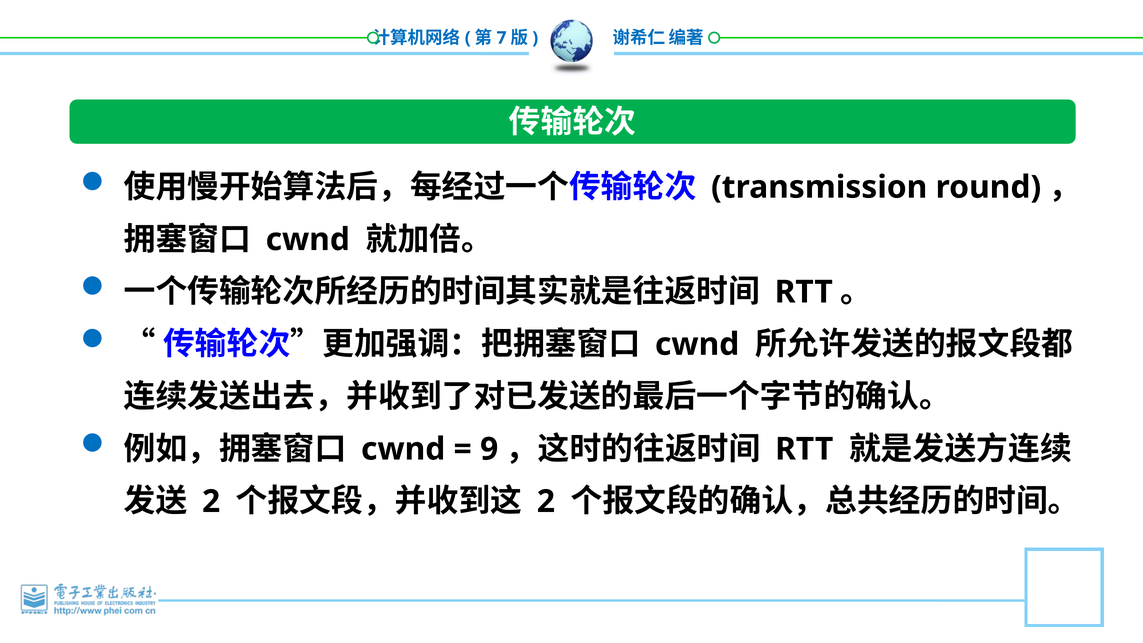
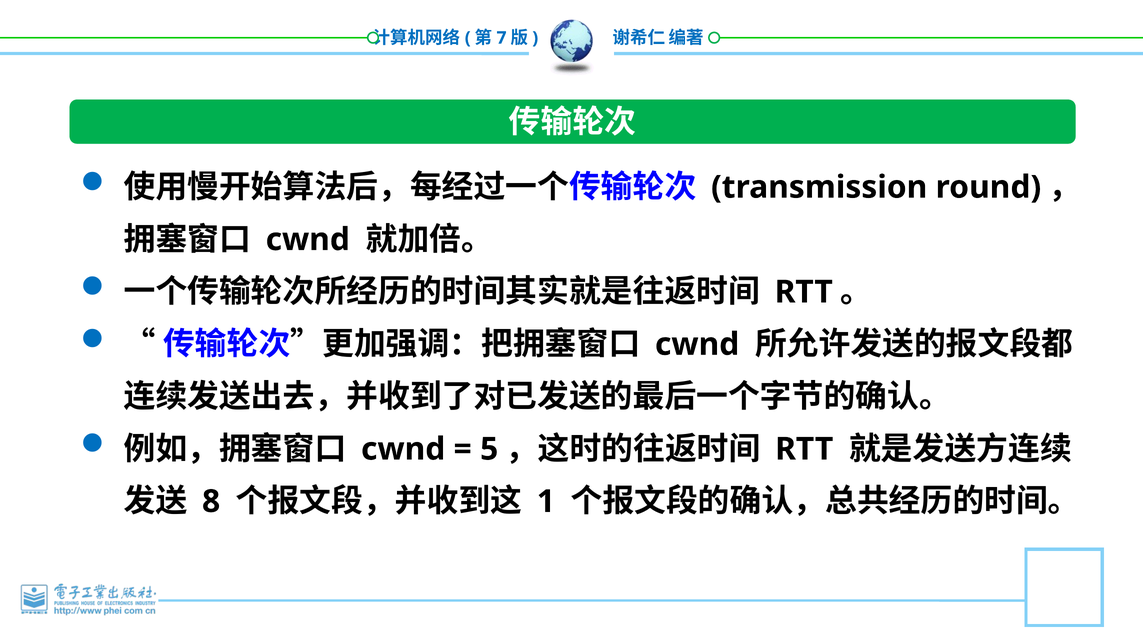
9: 9 -> 5
2 at (211, 501): 2 -> 8
2 at (546, 501): 2 -> 1
